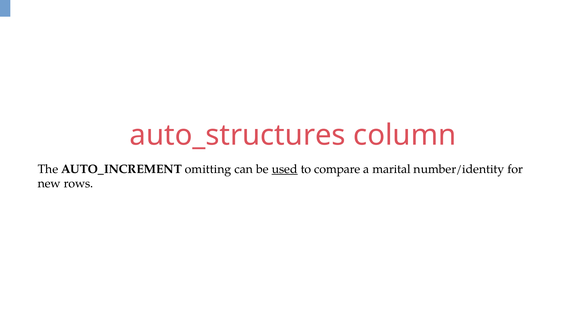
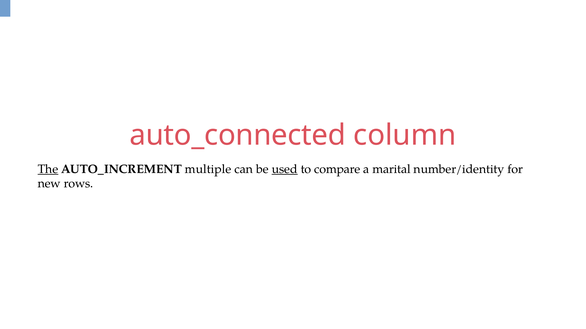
auto_structures: auto_structures -> auto_connected
The underline: none -> present
omitting: omitting -> multiple
